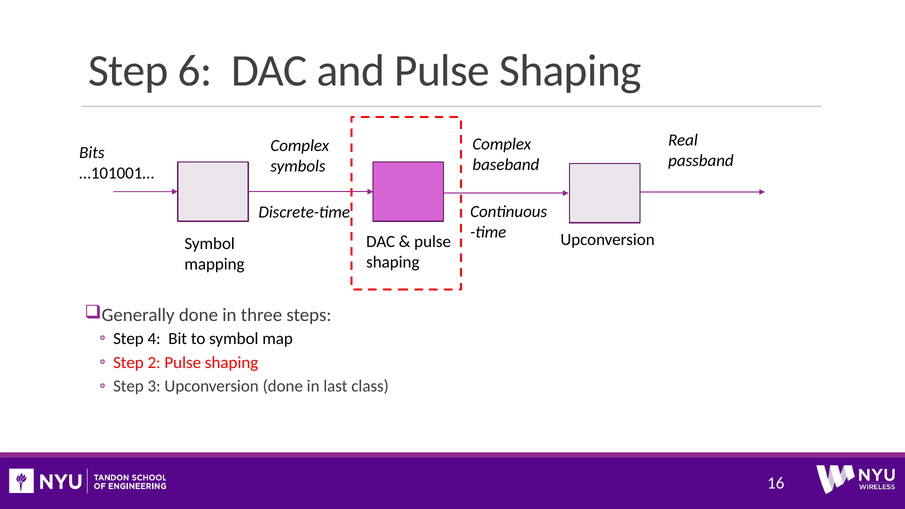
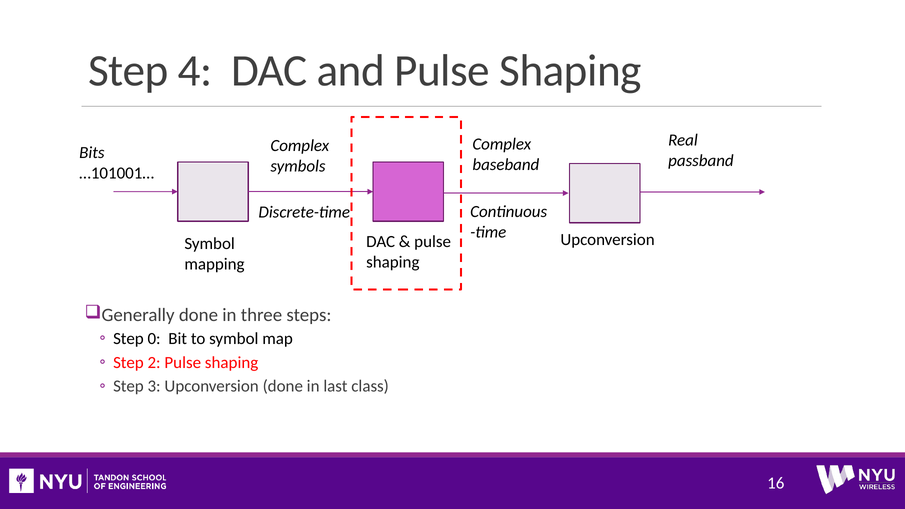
6: 6 -> 4
4: 4 -> 0
